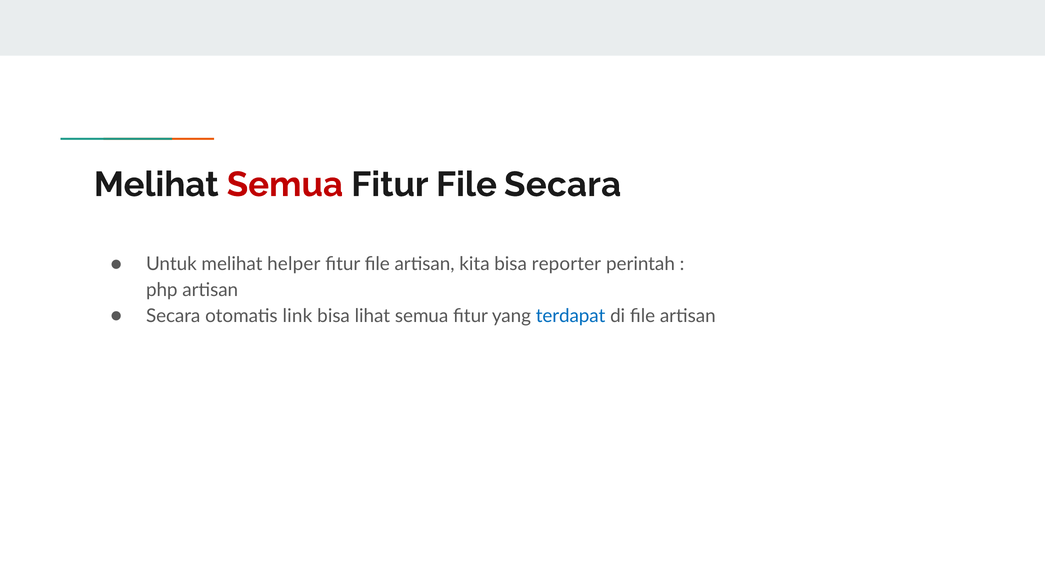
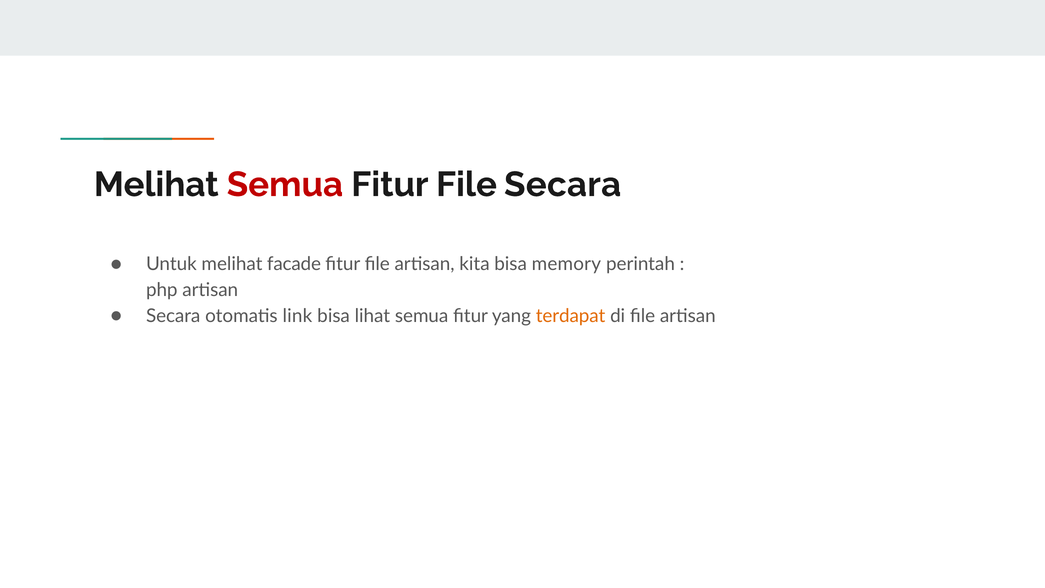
helper: helper -> facade
reporter: reporter -> memory
terdapat colour: blue -> orange
